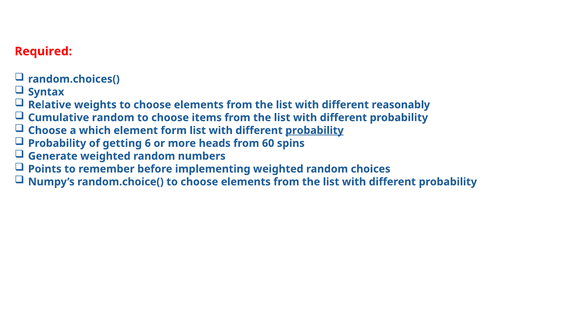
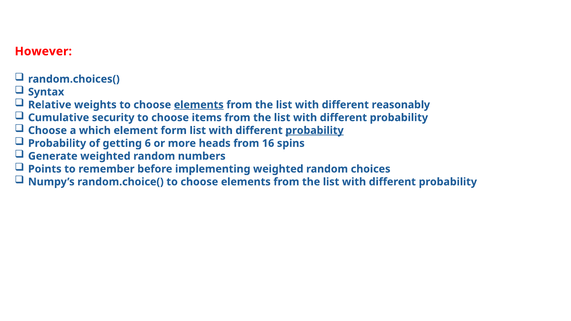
Required: Required -> However
elements at (199, 105) underline: none -> present
Cumulative random: random -> security
60: 60 -> 16
